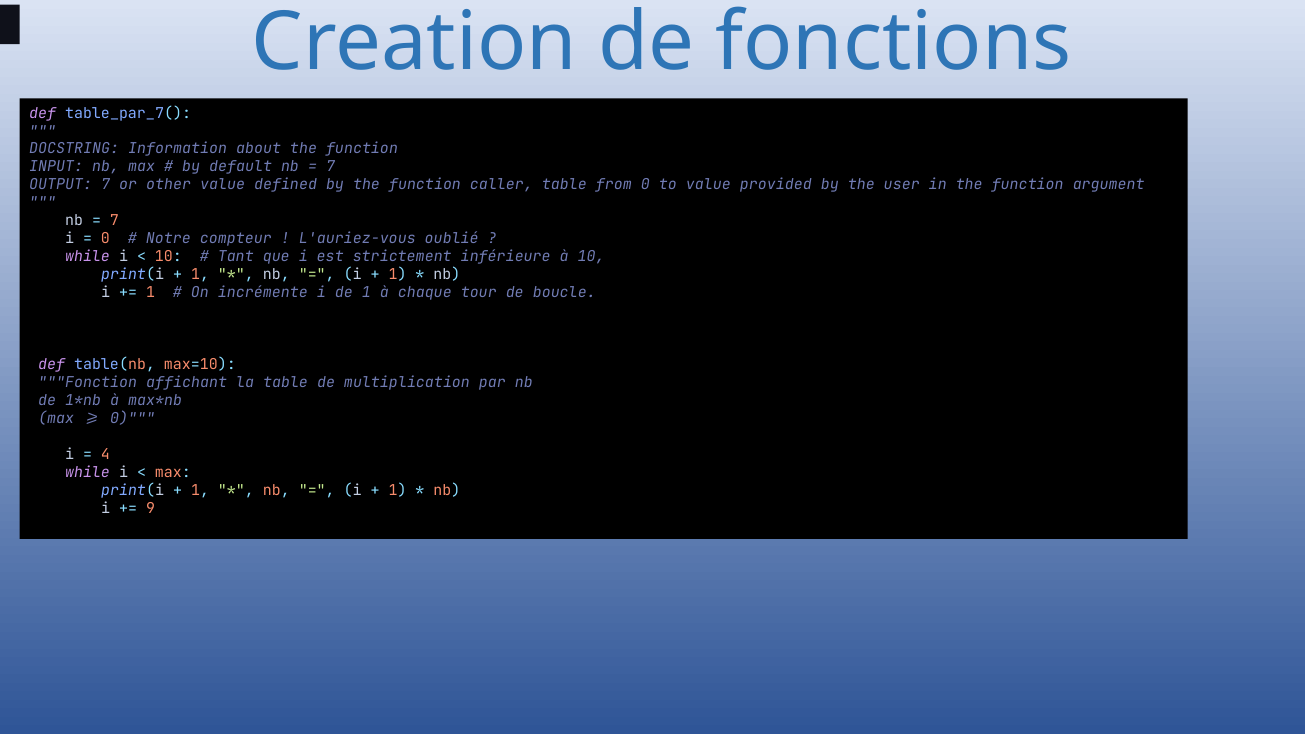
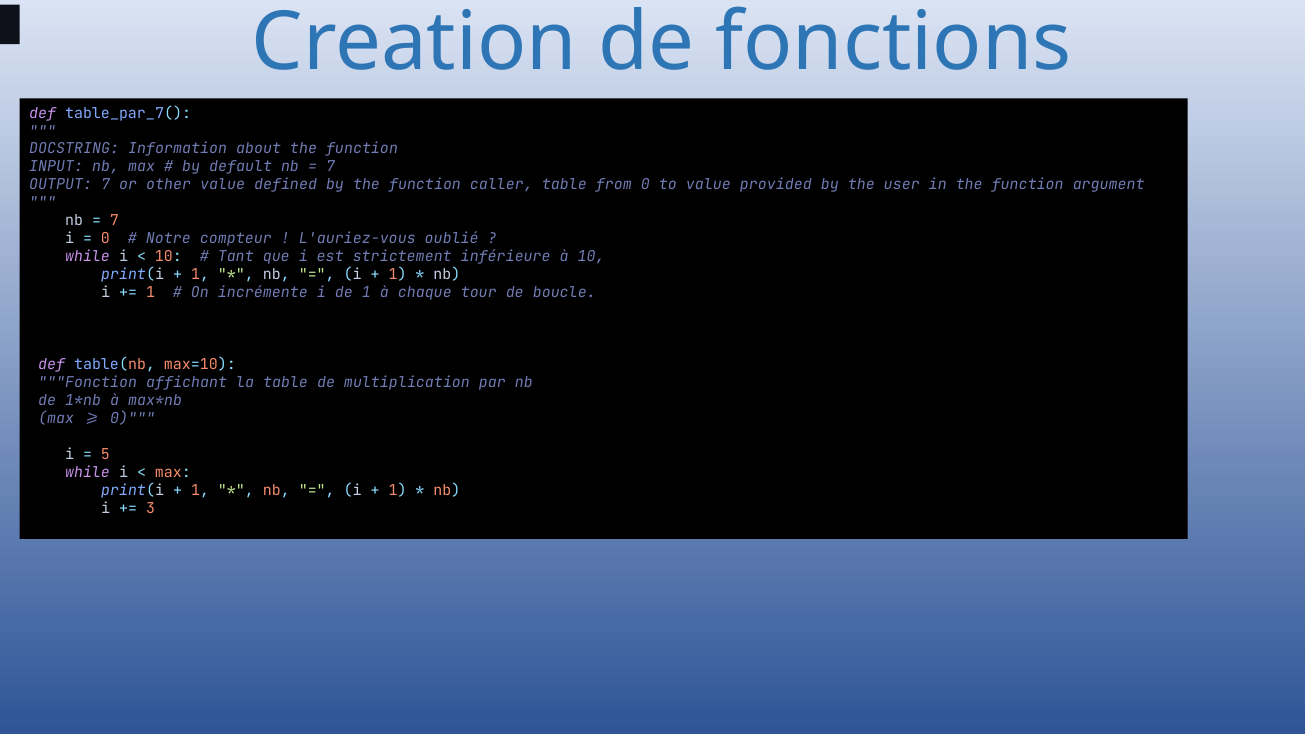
4: 4 -> 5
9: 9 -> 3
